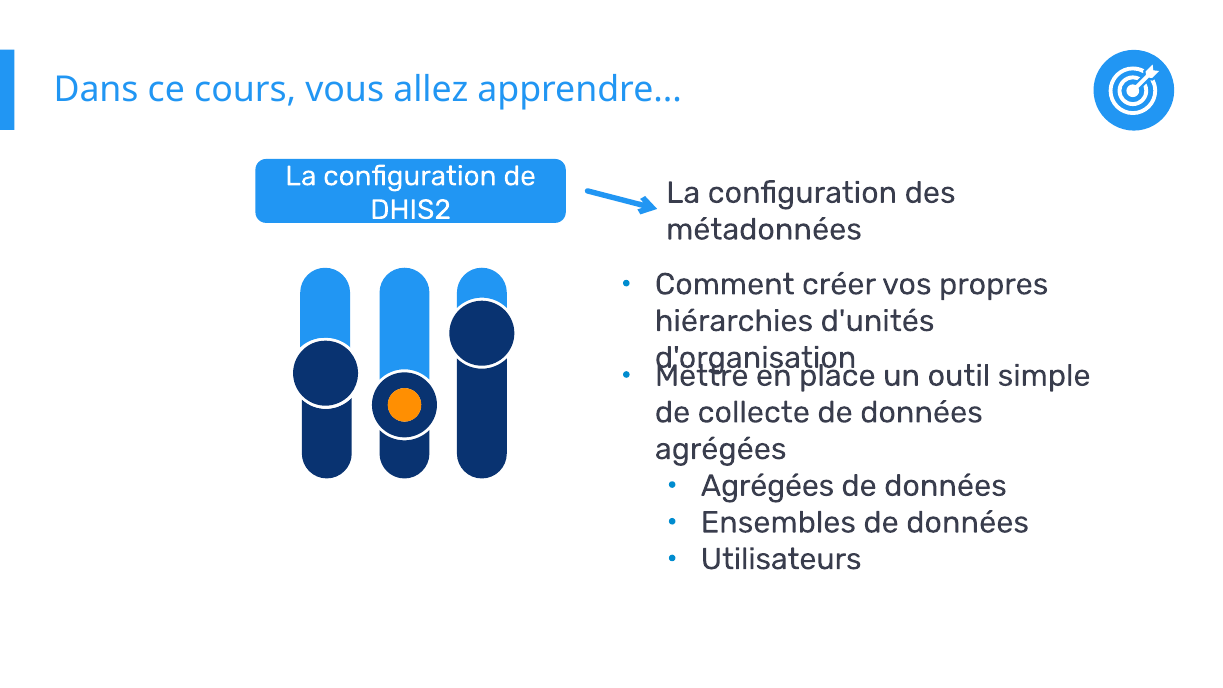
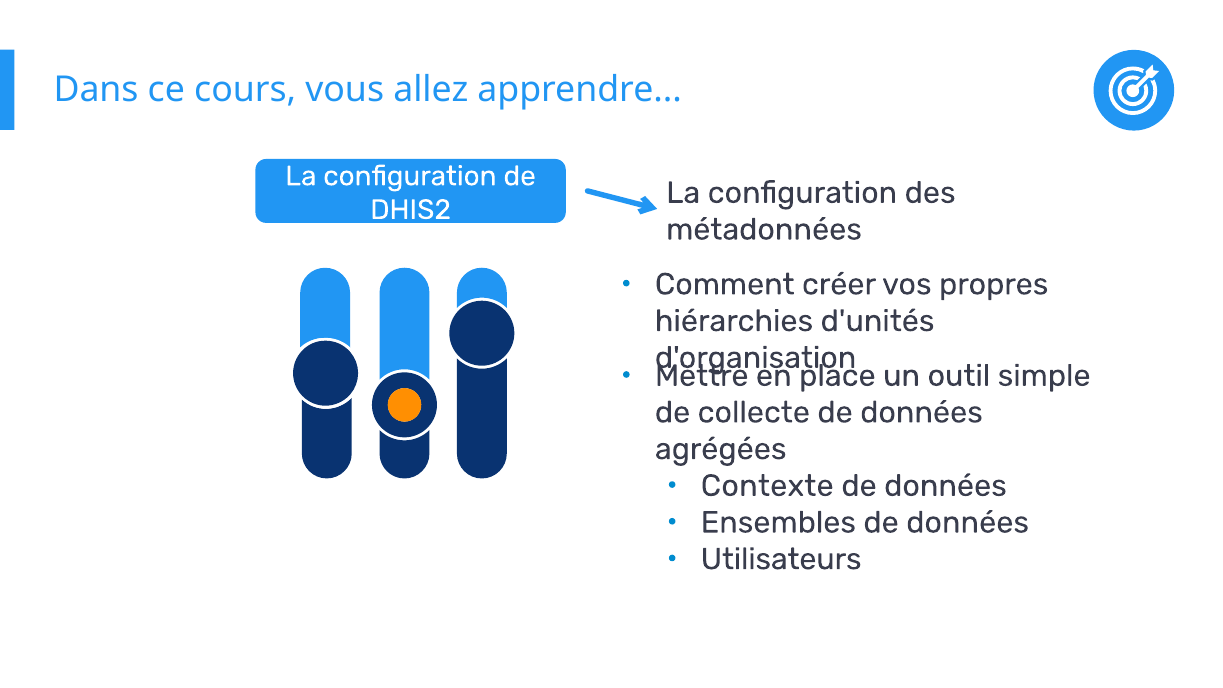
Agrégées at (767, 486): Agrégées -> Contexte
